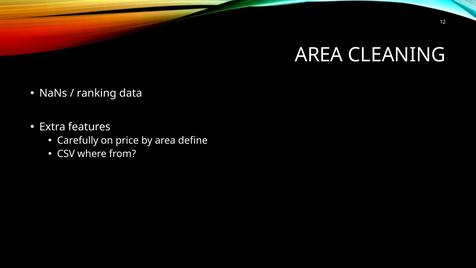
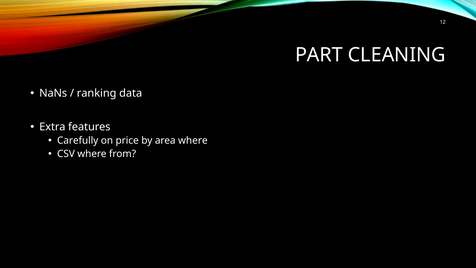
AREA at (319, 55): AREA -> PART
area define: define -> where
